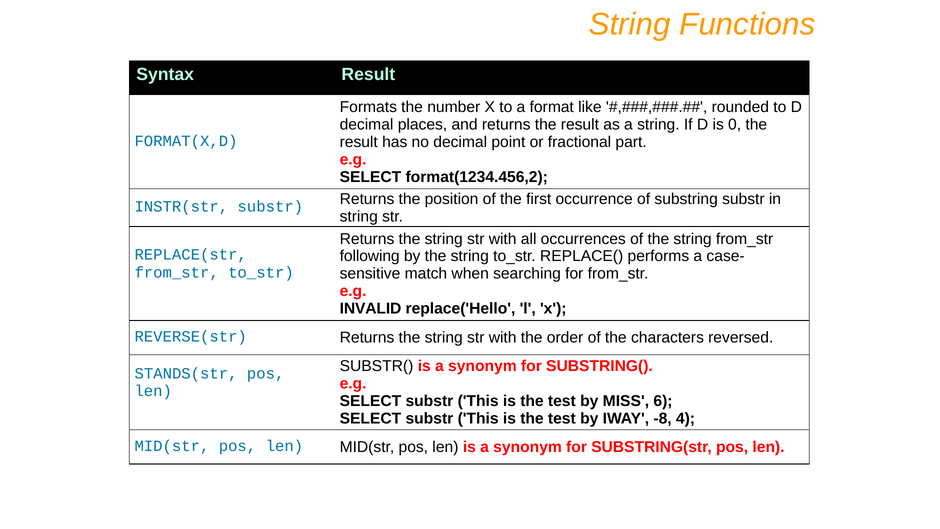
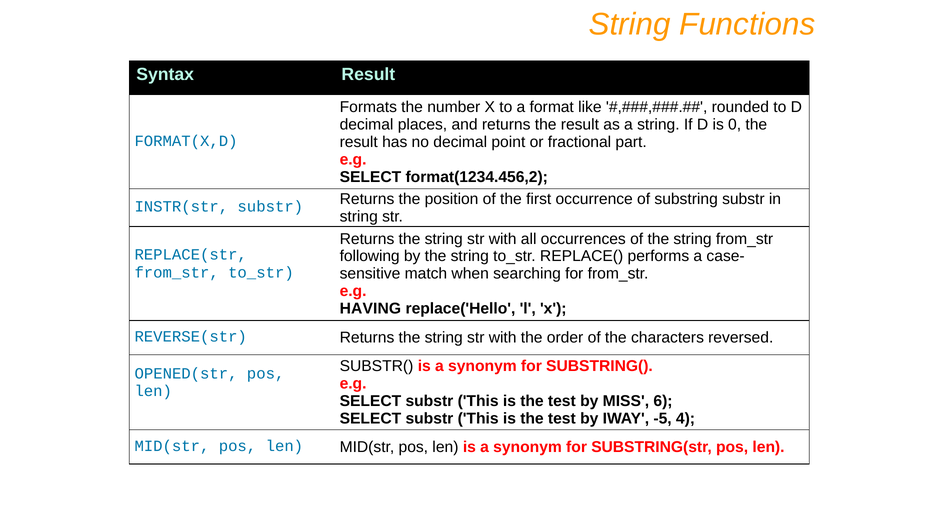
INVALID: INVALID -> HAVING
STANDS(str: STANDS(str -> OPENED(str
-8: -8 -> -5
